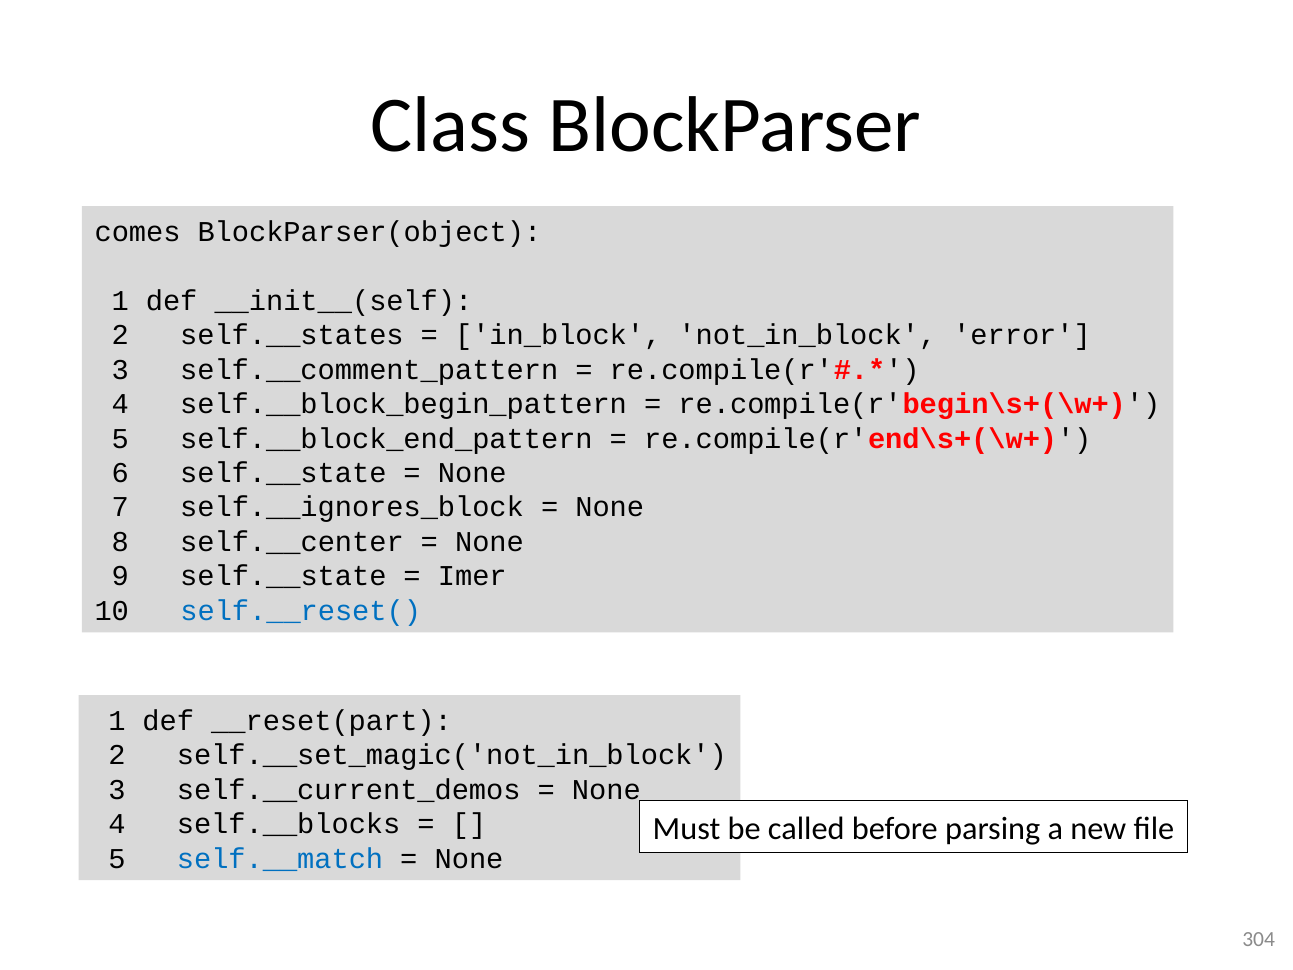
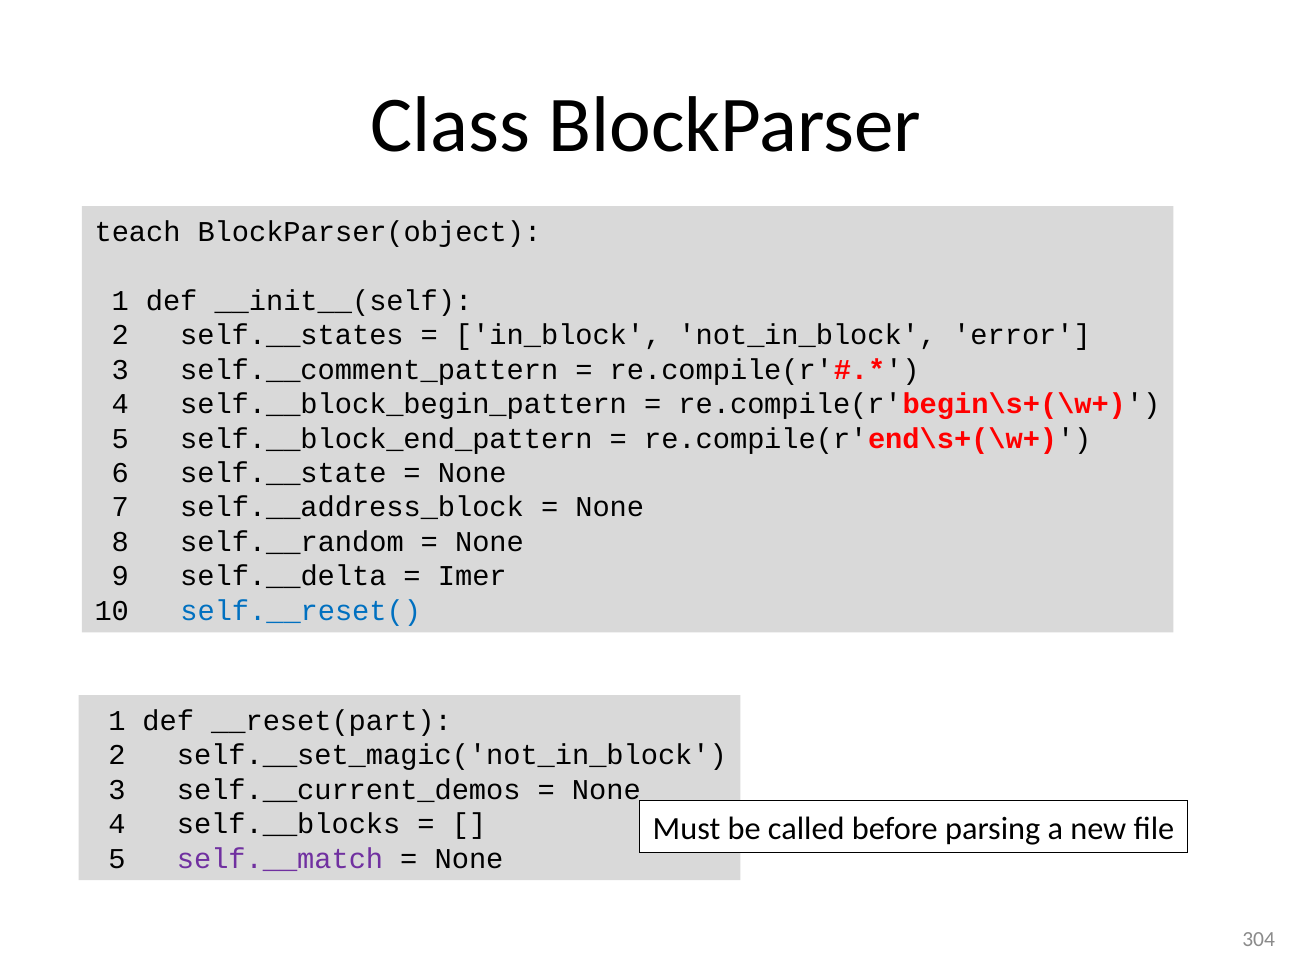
comes: comes -> teach
self.__ignores_block: self.__ignores_block -> self.__address_block
self.__center: self.__center -> self.__random
9 self.__state: self.__state -> self.__delta
self.__match colour: blue -> purple
